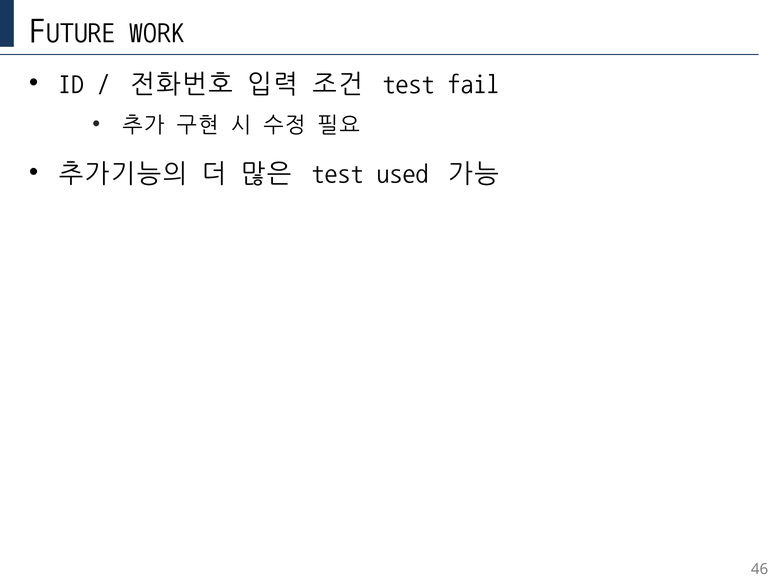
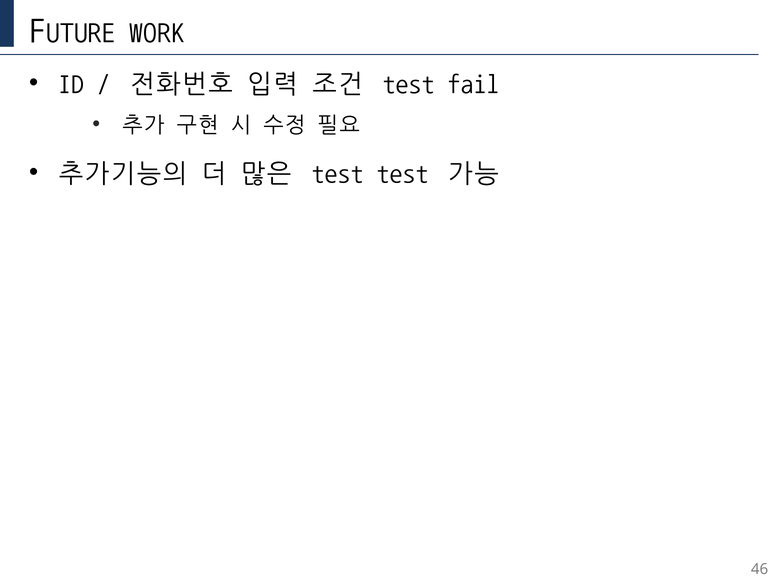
test used: used -> test
